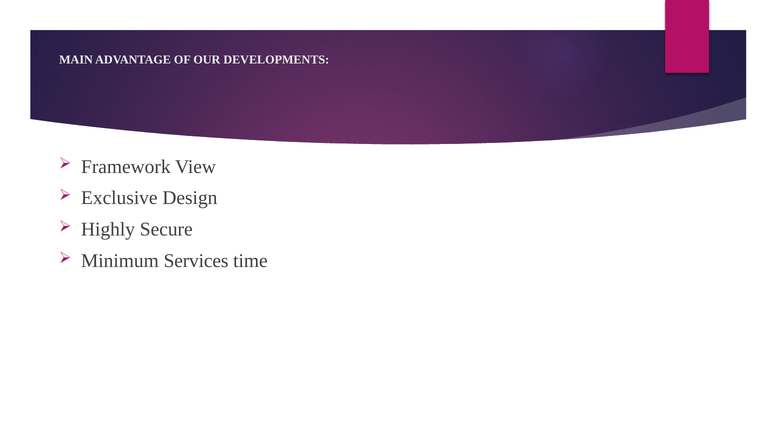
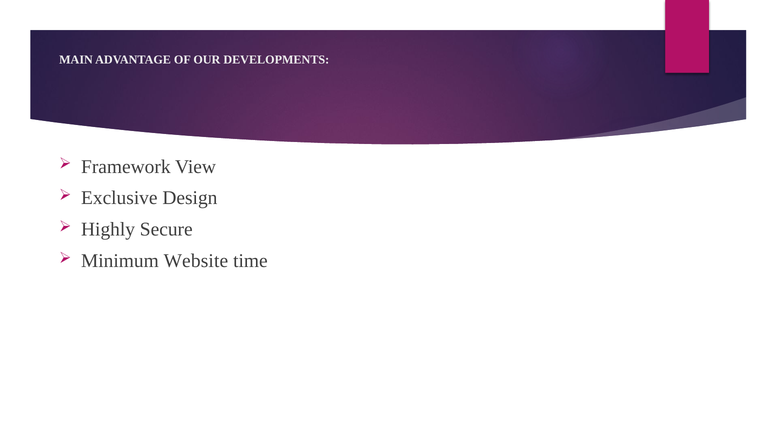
Services: Services -> Website
